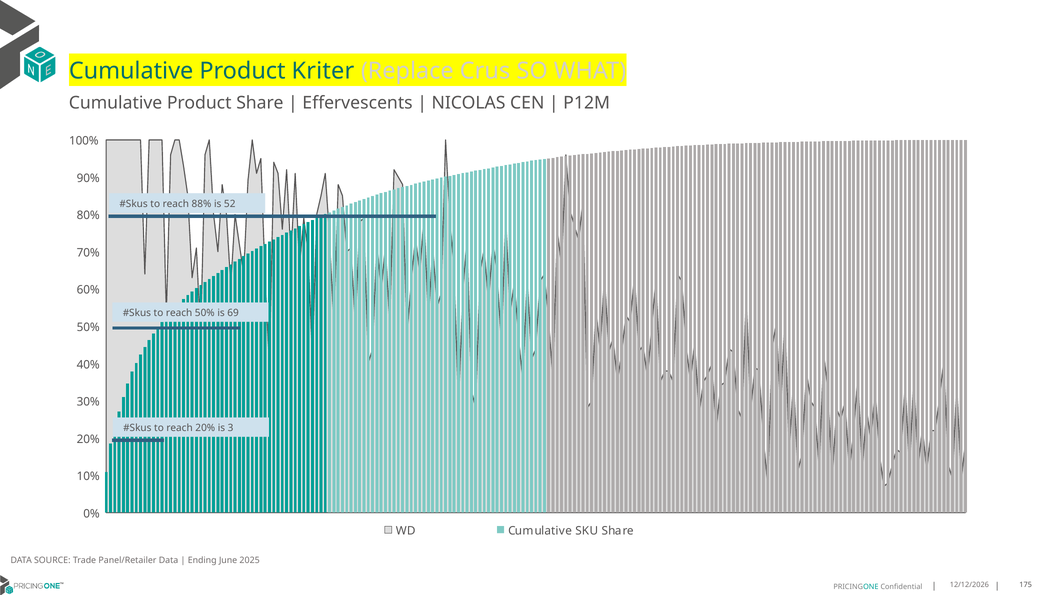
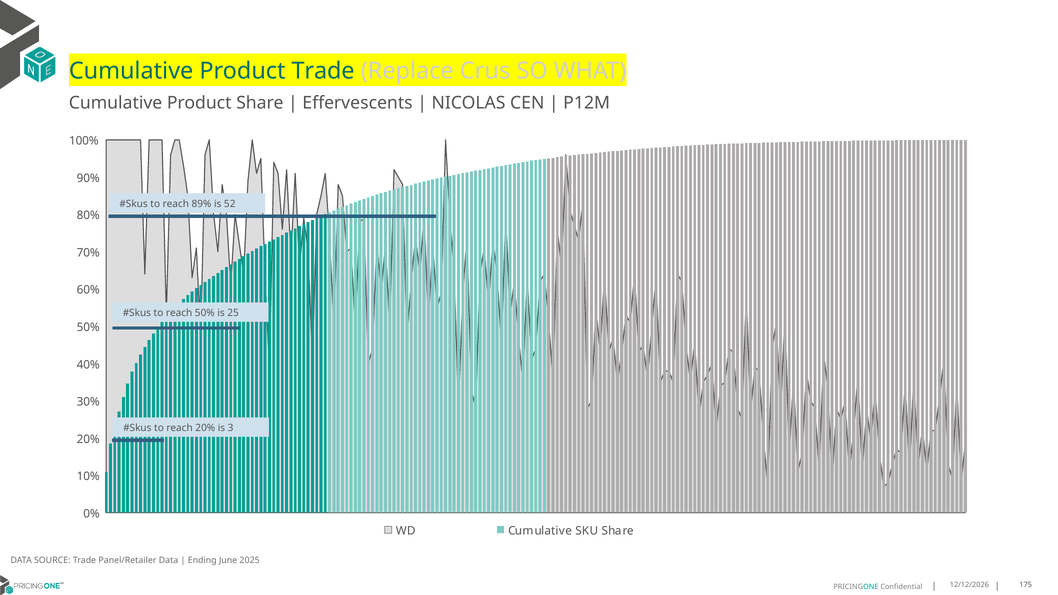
Product Kriter: Kriter -> Trade
88%: 88% -> 89%
69: 69 -> 25
